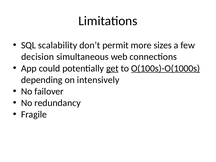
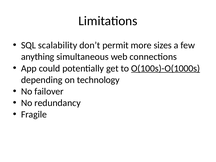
decision: decision -> anything
get underline: present -> none
intensively: intensively -> technology
